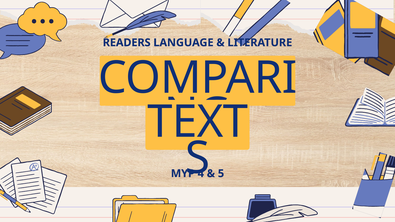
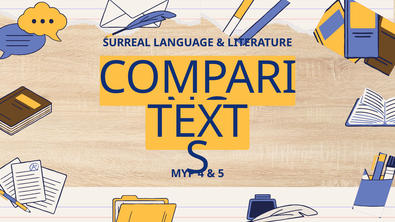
READERS: READERS -> SURREAL
